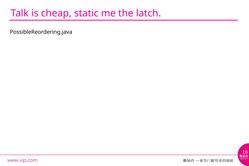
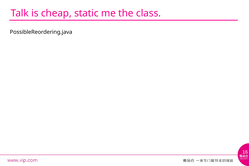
latch: latch -> class
